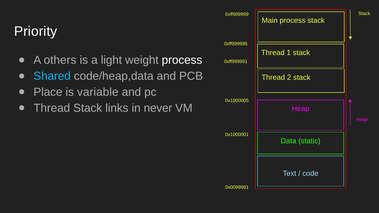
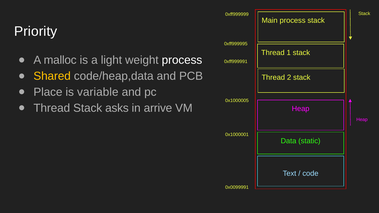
others: others -> malloc
Shared colour: light blue -> yellow
links: links -> asks
never: never -> arrive
